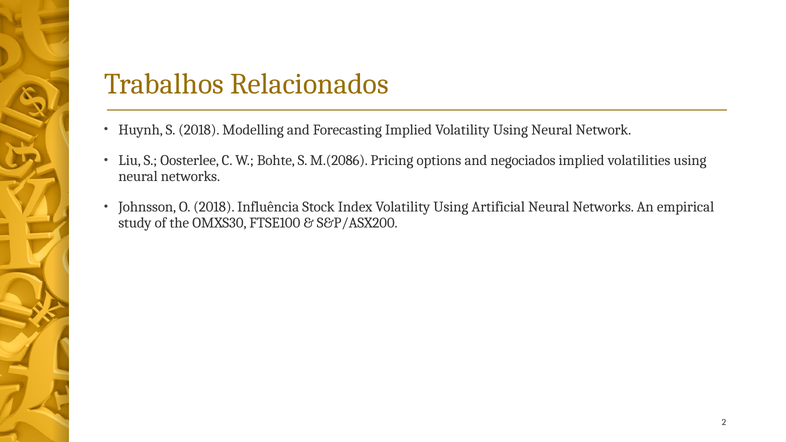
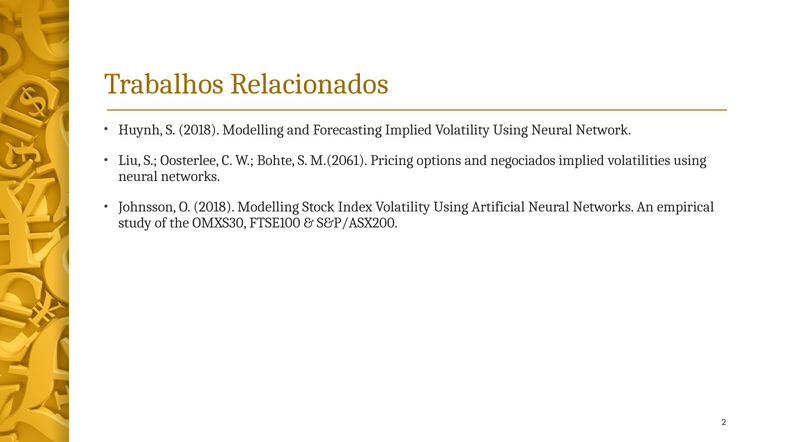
M.(2086: M.(2086 -> M.(2061
O 2018 Influência: Influência -> Modelling
